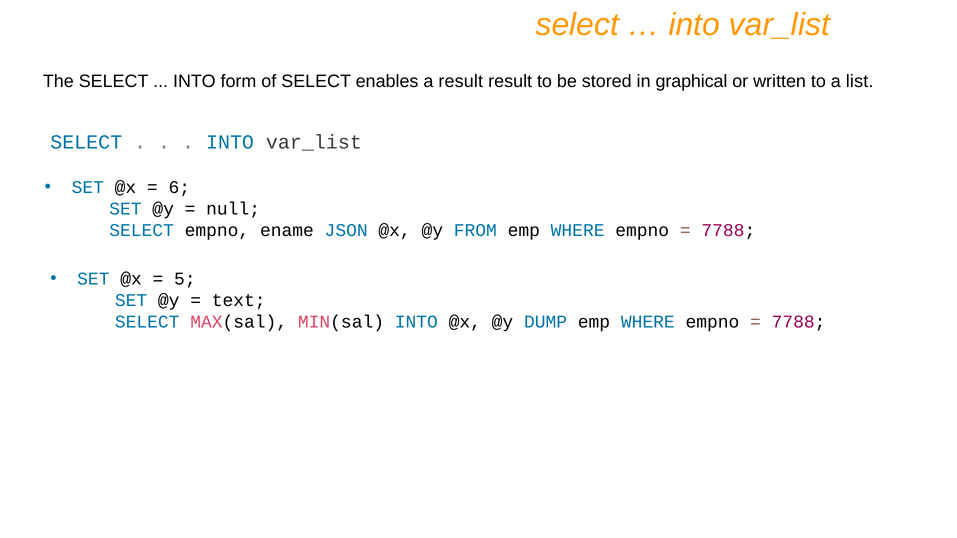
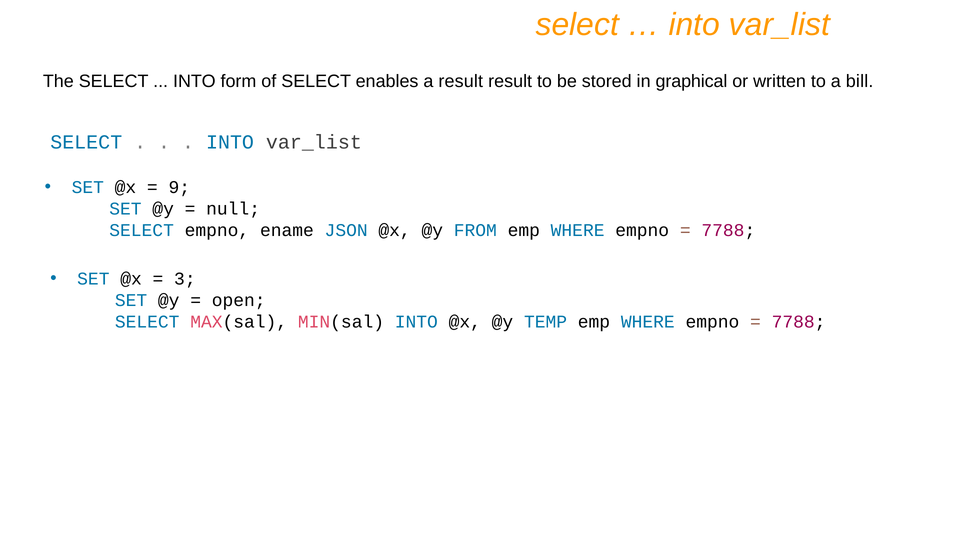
list: list -> bill
6: 6 -> 9
5: 5 -> 3
text: text -> open
DUMP: DUMP -> TEMP
